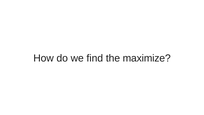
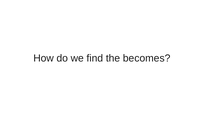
maximize: maximize -> becomes
